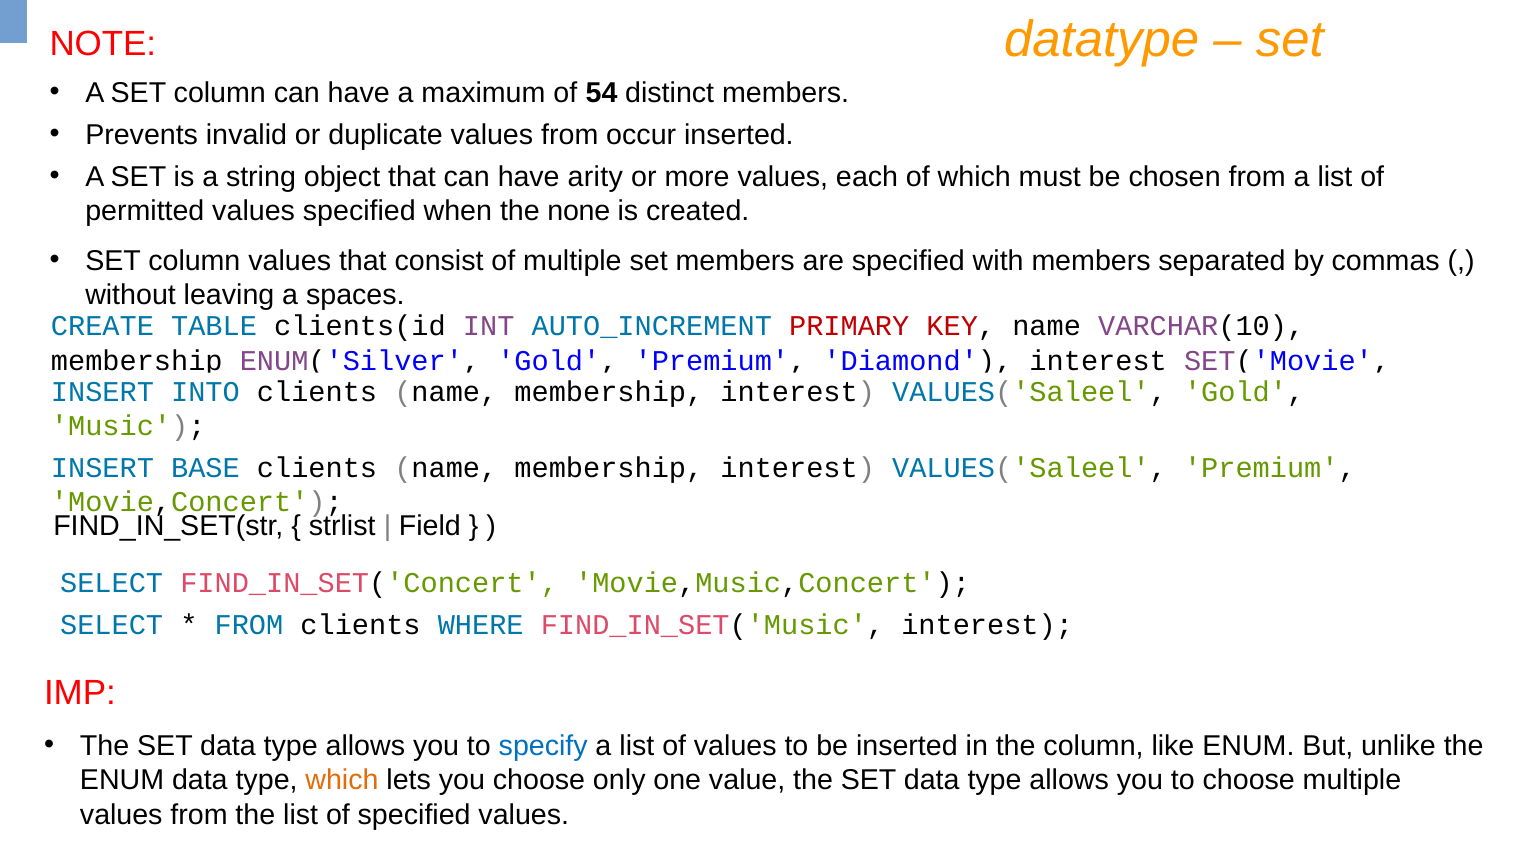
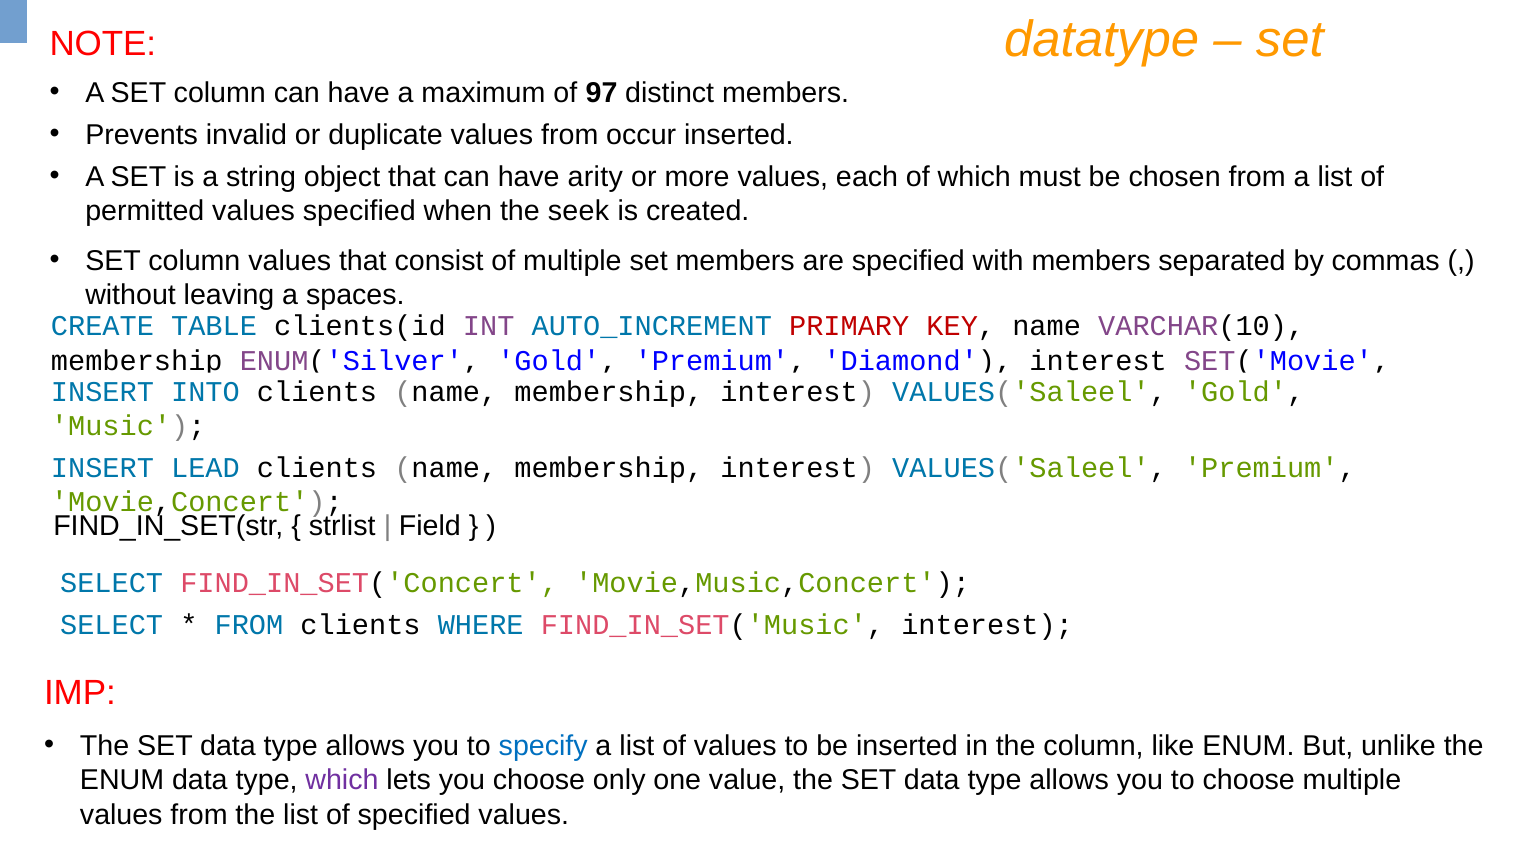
54: 54 -> 97
none: none -> seek
BASE: BASE -> LEAD
which at (342, 780) colour: orange -> purple
